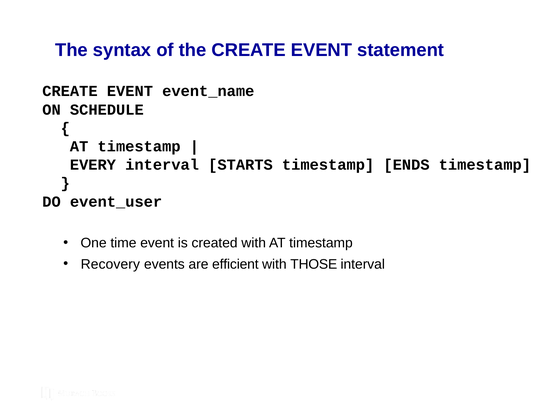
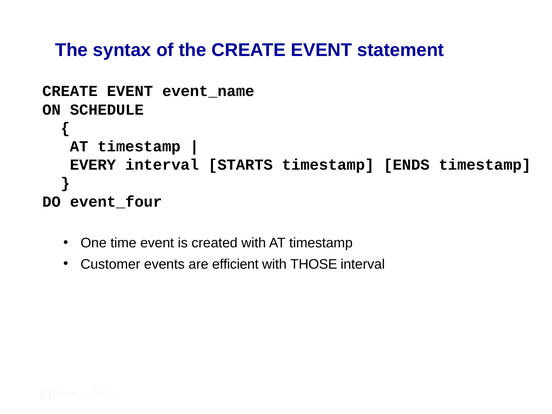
event_user: event_user -> event_four
Recovery: Recovery -> Customer
